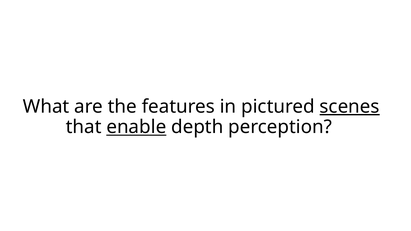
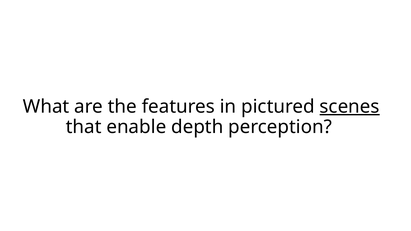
enable underline: present -> none
